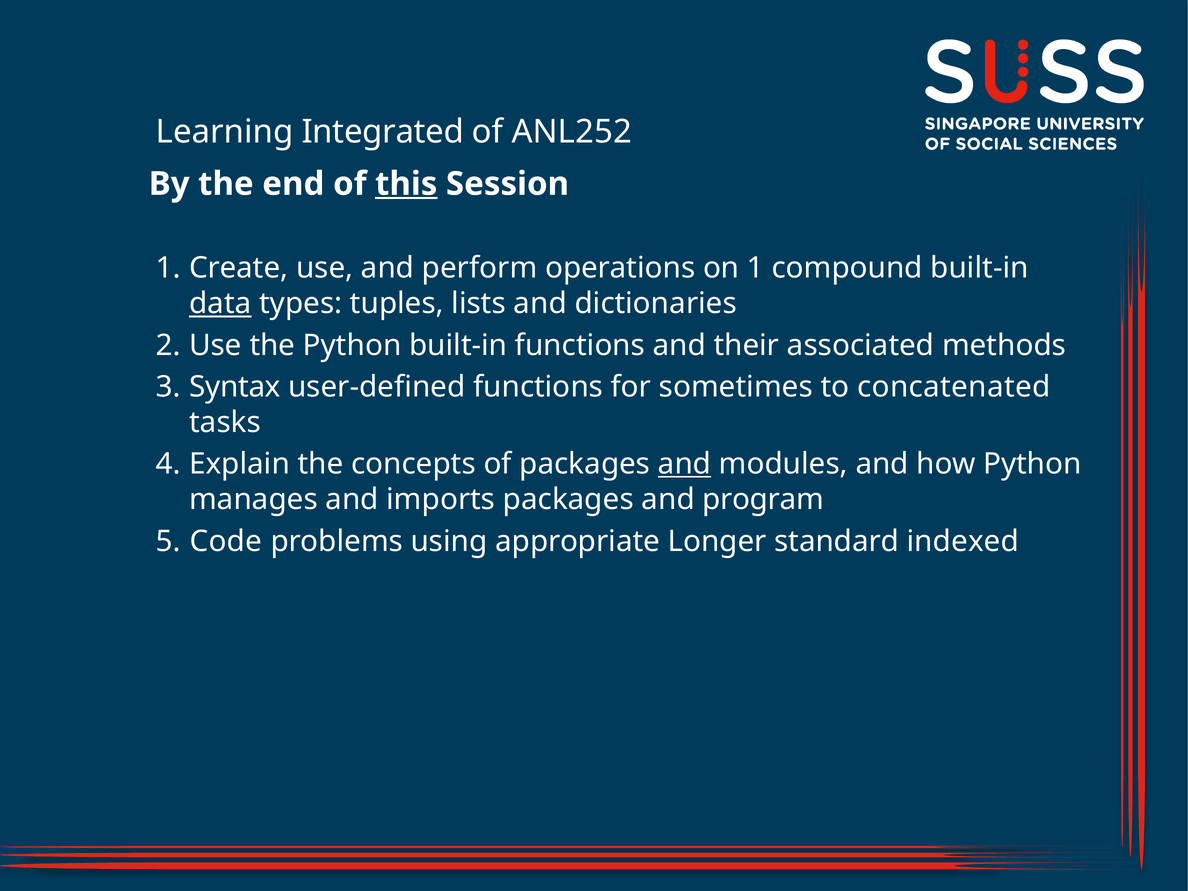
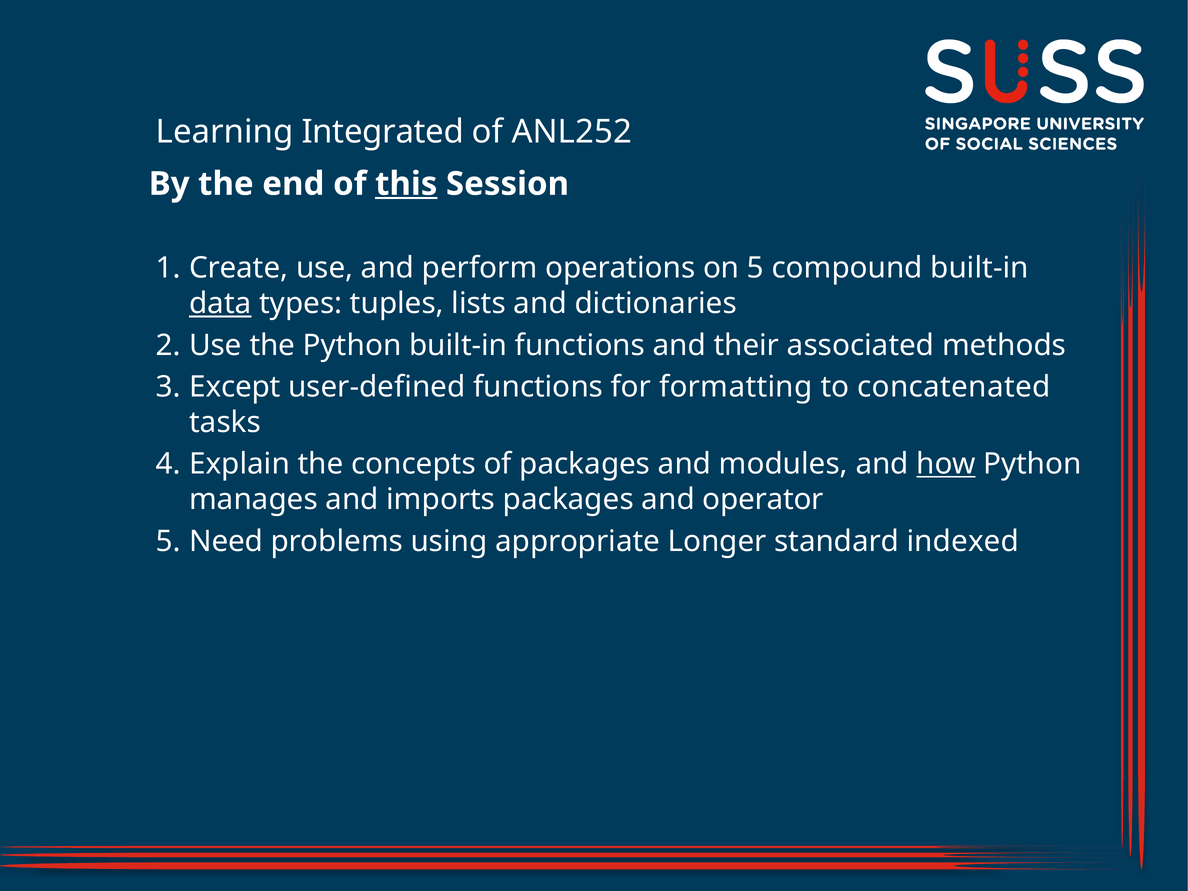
on 1: 1 -> 5
Syntax: Syntax -> Except
sometimes: sometimes -> formatting
and at (685, 464) underline: present -> none
how underline: none -> present
program: program -> operator
Code: Code -> Need
